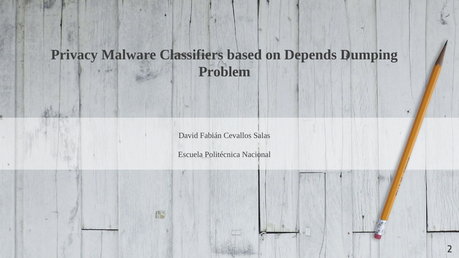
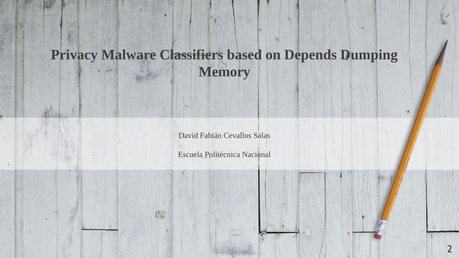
Problem: Problem -> Memory
